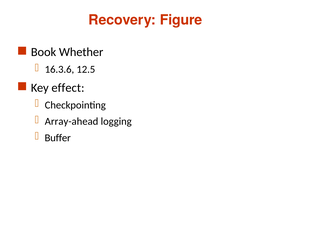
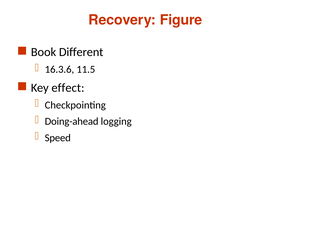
Whether: Whether -> Different
12.5: 12.5 -> 11.5
Array-ahead: Array-ahead -> Doing-ahead
Buffer: Buffer -> Speed
